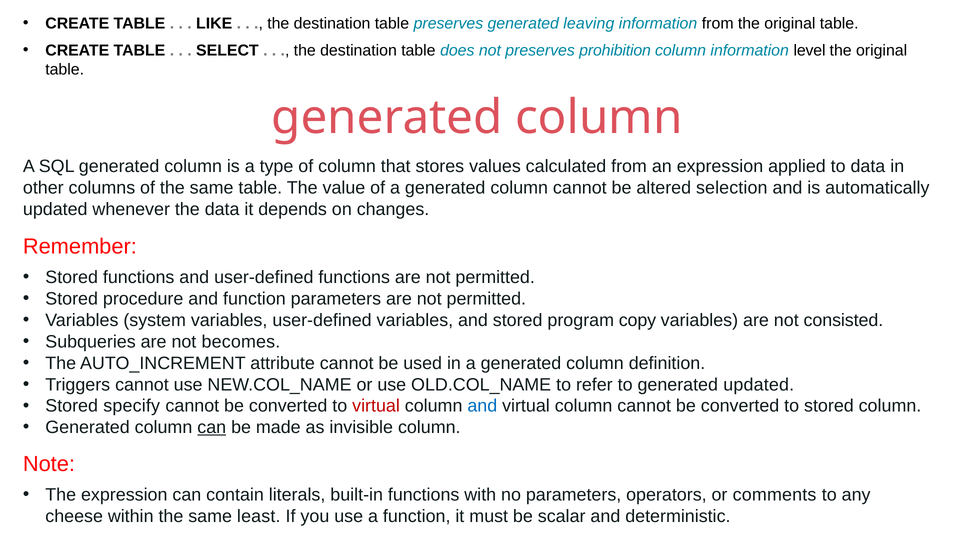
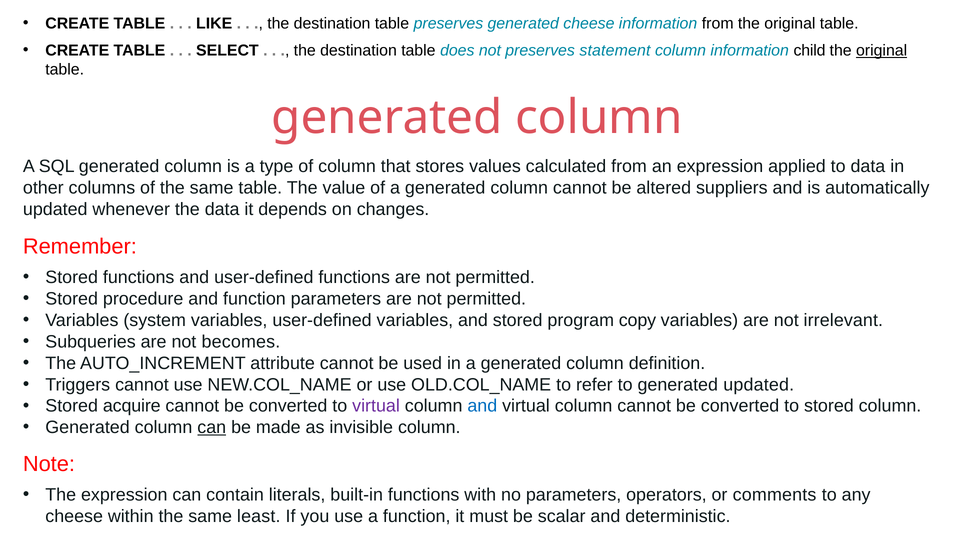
generated leaving: leaving -> cheese
prohibition: prohibition -> statement
level: level -> child
original at (882, 51) underline: none -> present
selection: selection -> suppliers
consisted: consisted -> irrelevant
specify: specify -> acquire
virtual at (376, 407) colour: red -> purple
